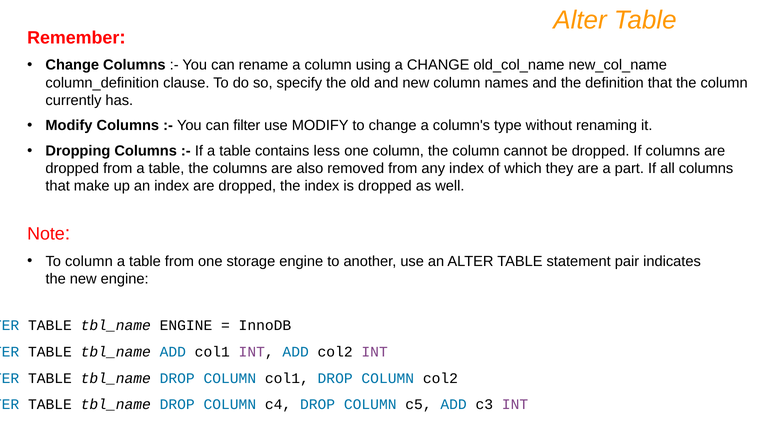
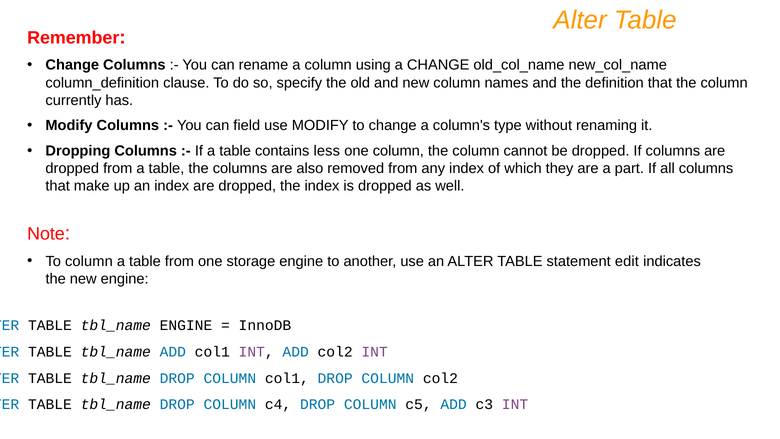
filter: filter -> field
pair: pair -> edit
